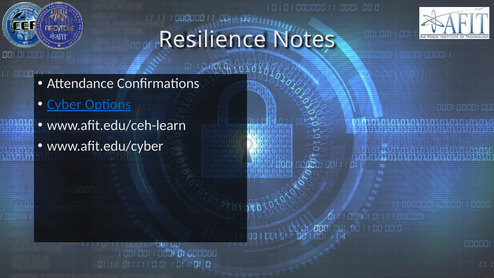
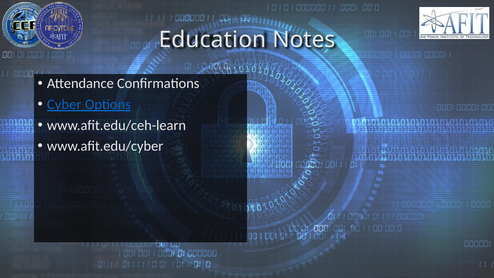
Resilience: Resilience -> Education
